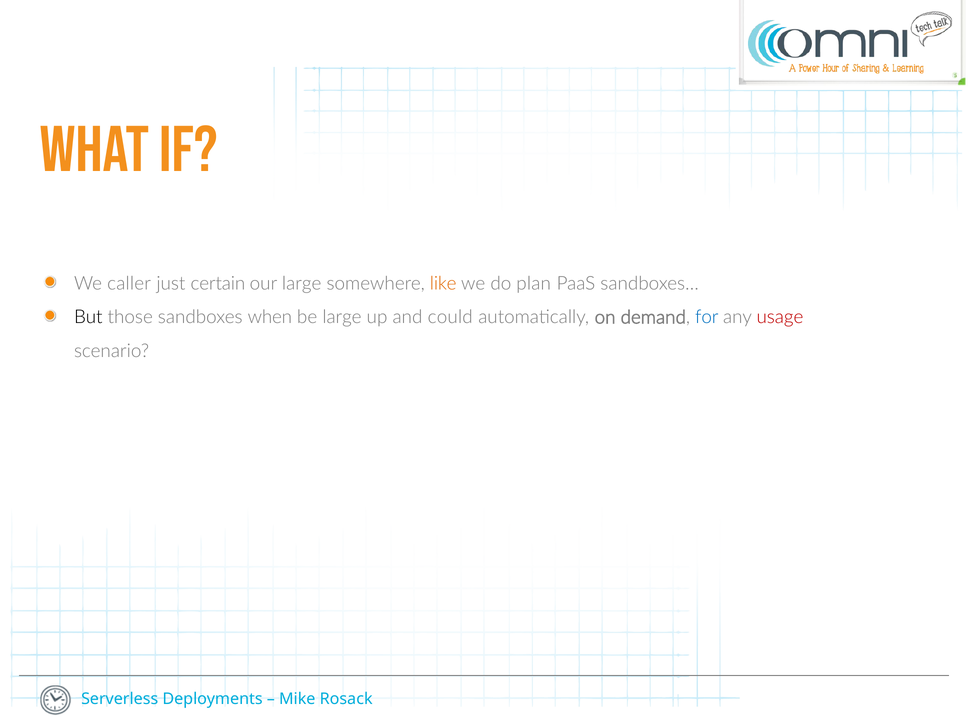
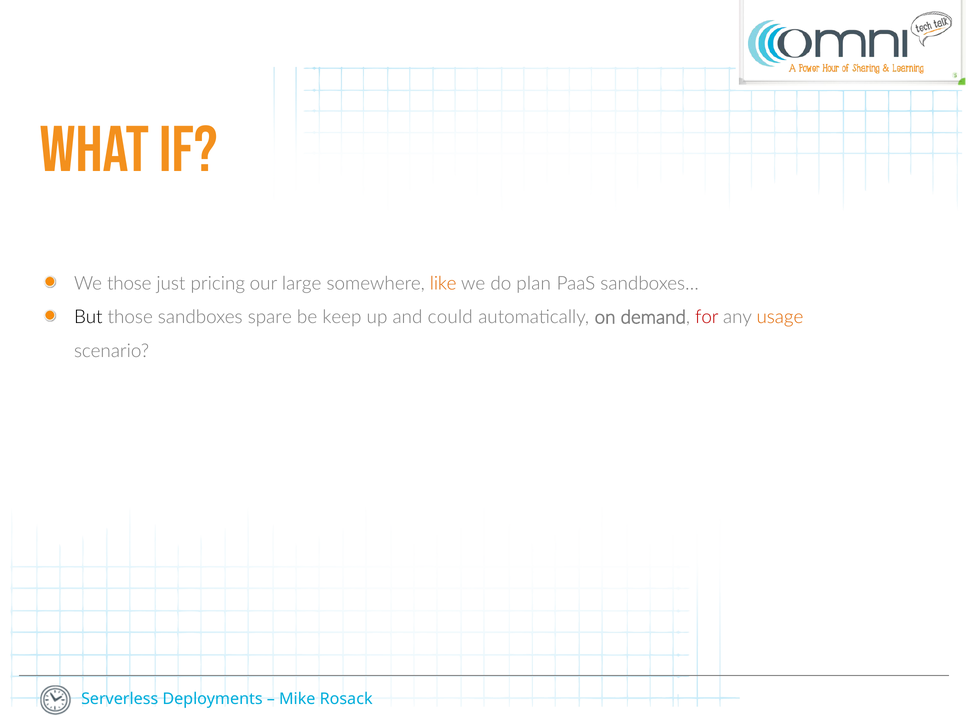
We caller: caller -> those
certain: certain -> pricing
when: when -> spare
be large: large -> keep
for colour: blue -> red
usage colour: red -> orange
